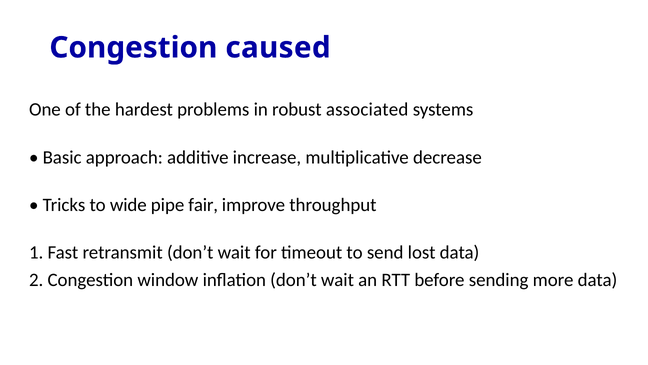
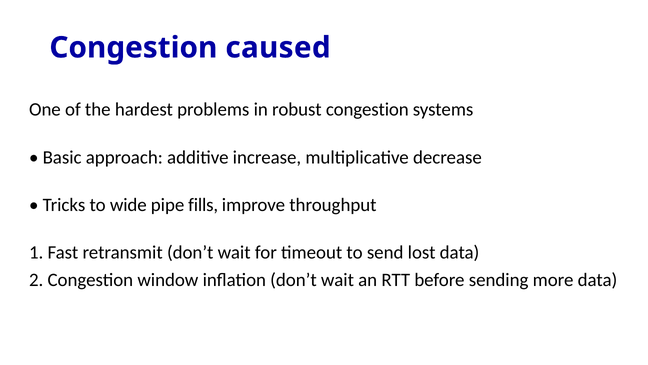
robust associated: associated -> congestion
fair: fair -> fills
